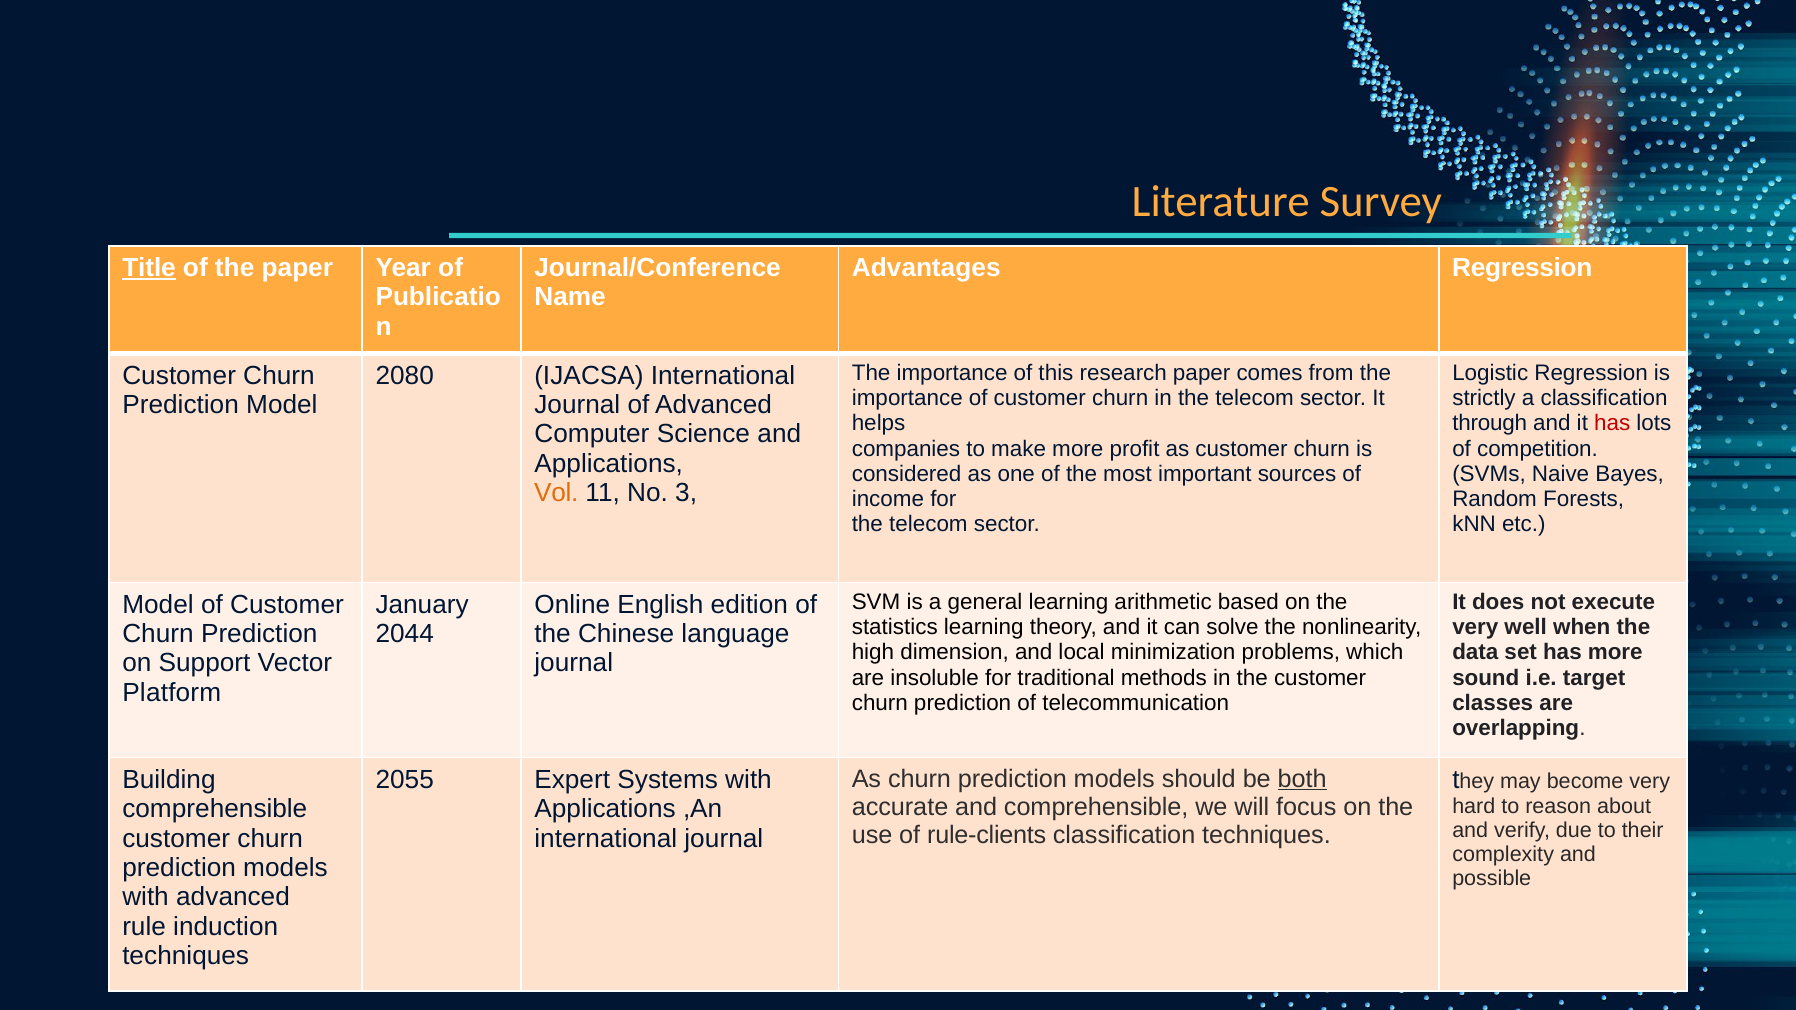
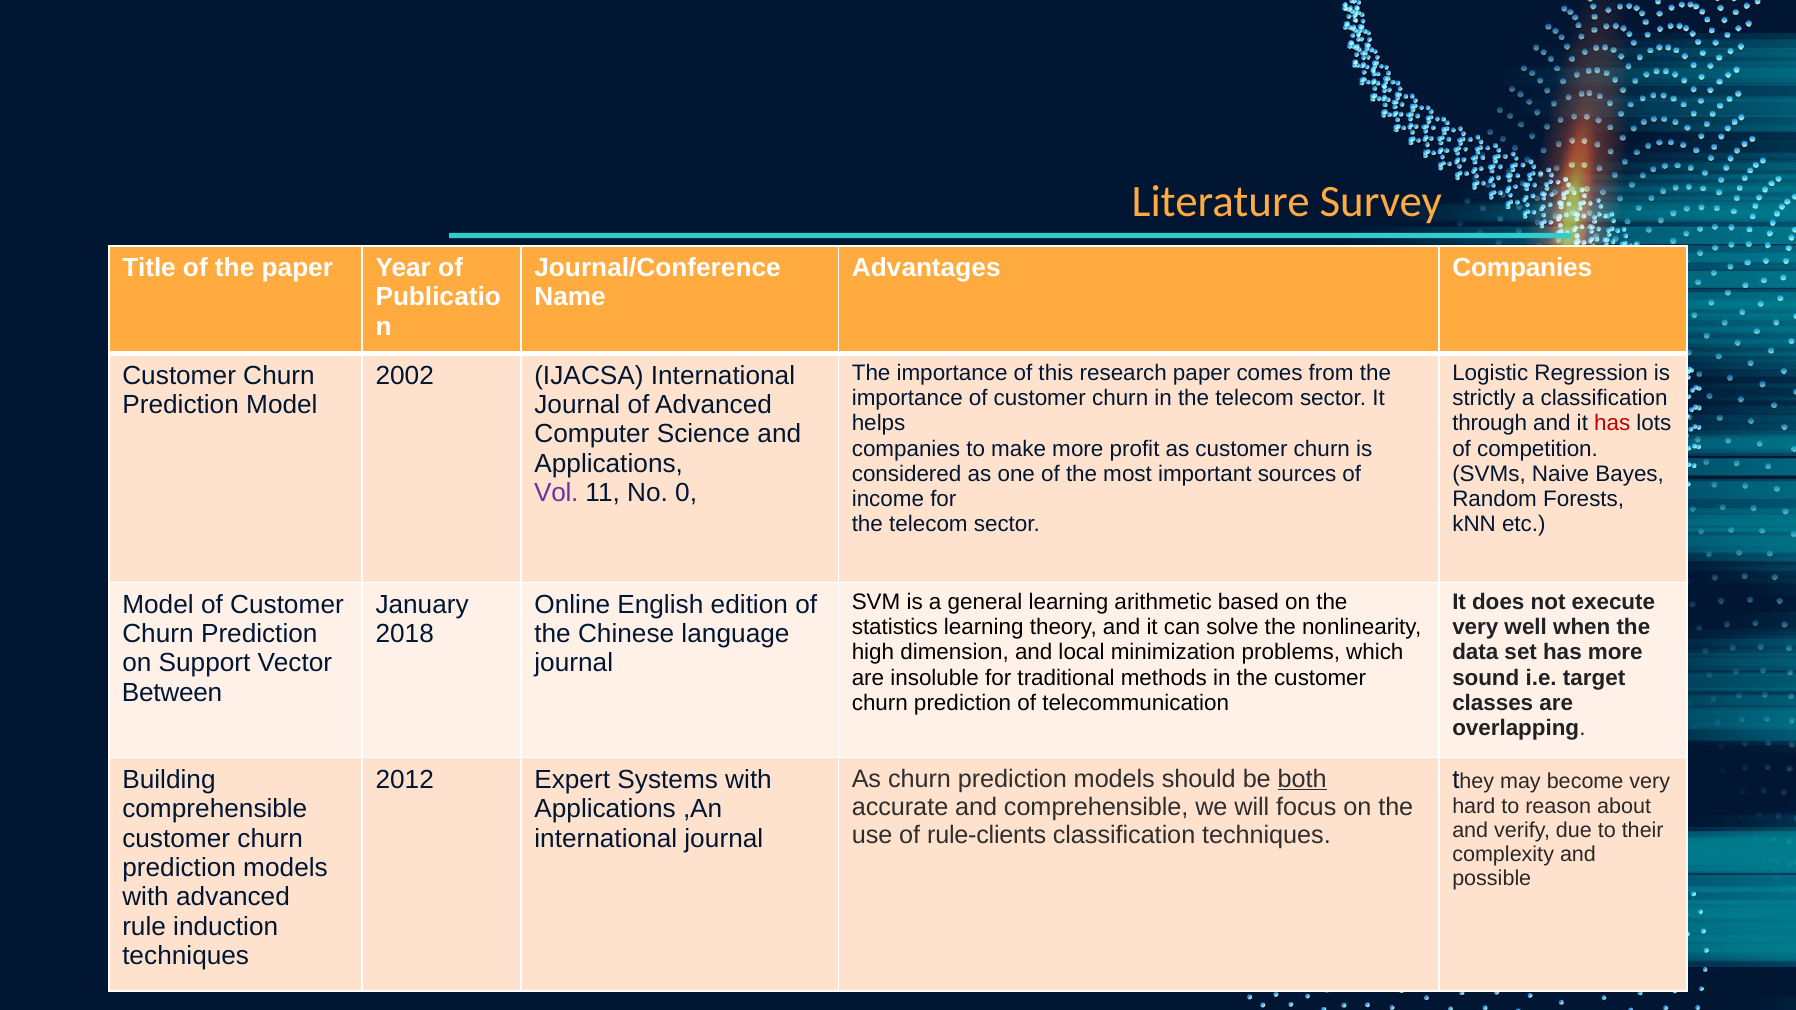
Title underline: present -> none
Advantages Regression: Regression -> Companies
2080: 2080 -> 2002
Vol colour: orange -> purple
3: 3 -> 0
2044: 2044 -> 2018
Platform: Platform -> Between
2055: 2055 -> 2012
